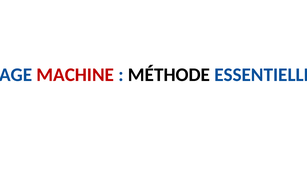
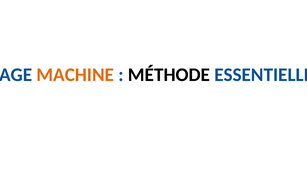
MACHINE colour: red -> orange
